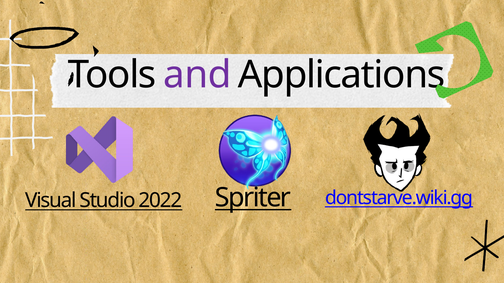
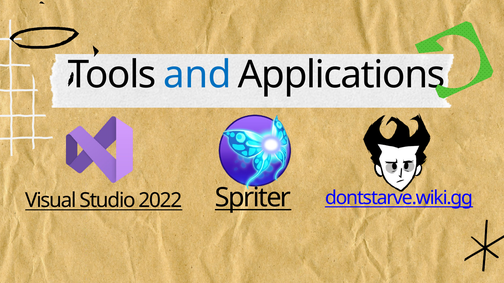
and colour: purple -> blue
